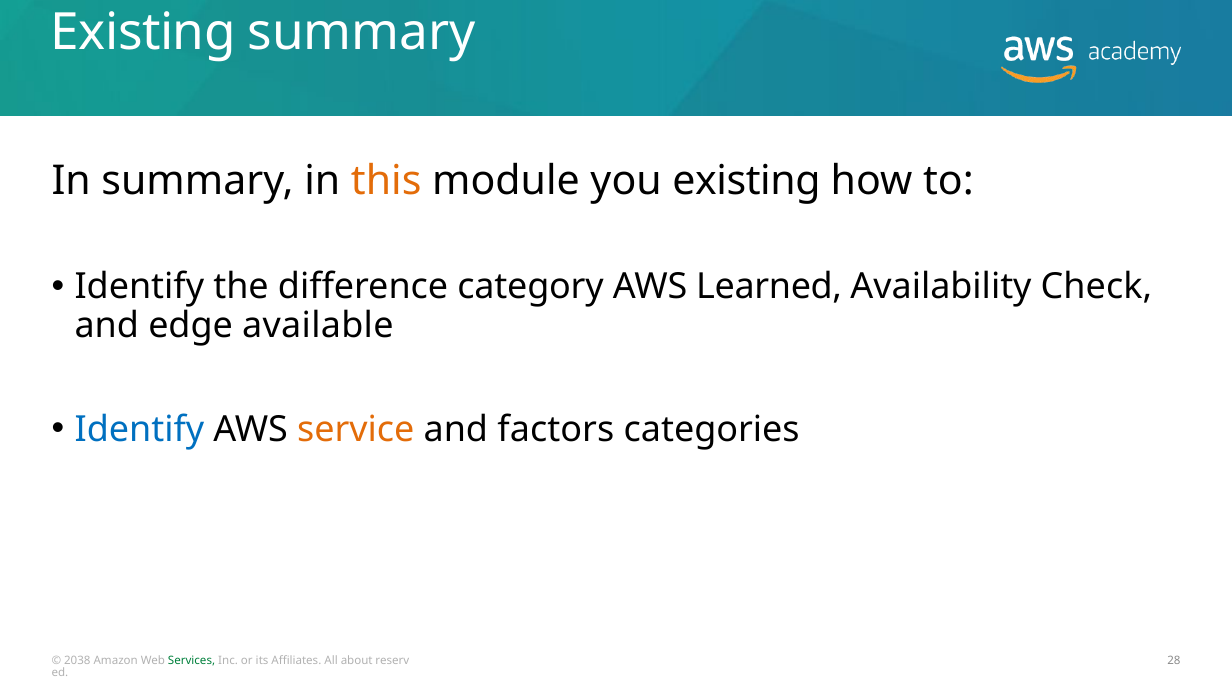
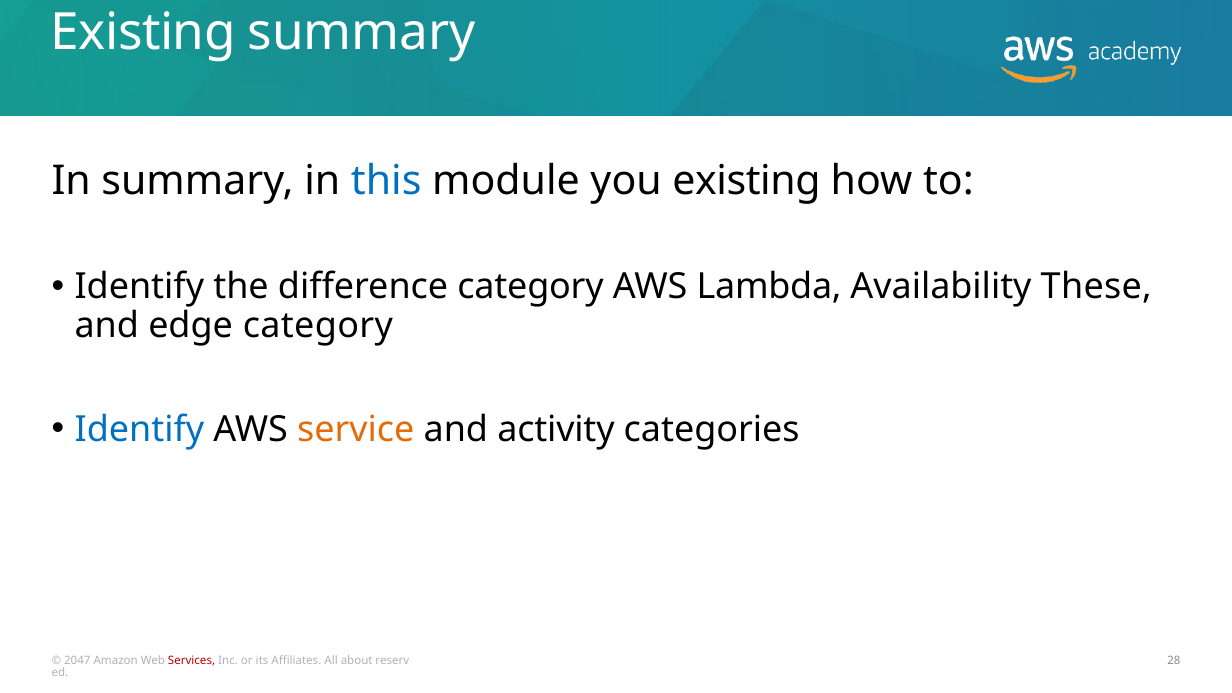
this colour: orange -> blue
Learned: Learned -> Lambda
Check: Check -> These
edge available: available -> category
factors: factors -> activity
2038: 2038 -> 2047
Services colour: green -> red
